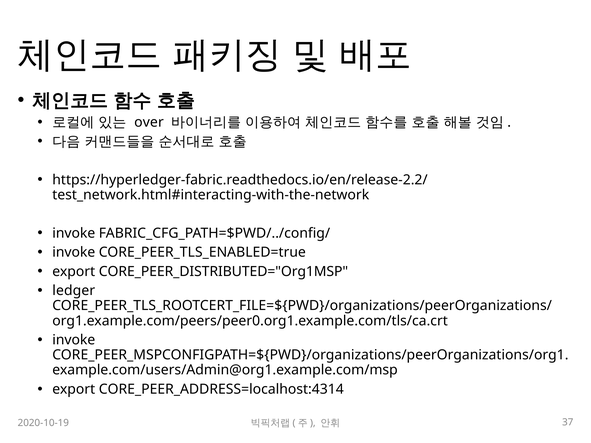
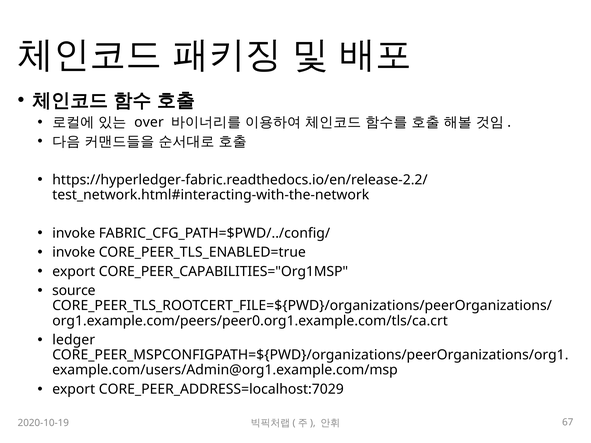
CORE_PEER_DISTRIBUTED="Org1MSP: CORE_PEER_DISTRIBUTED="Org1MSP -> CORE_PEER_CAPABILITIES="Org1MSP
ledger: ledger -> source
invoke at (74, 340): invoke -> ledger
CORE_PEER_ADDRESS=localhost:4314: CORE_PEER_ADDRESS=localhost:4314 -> CORE_PEER_ADDRESS=localhost:7029
37: 37 -> 67
